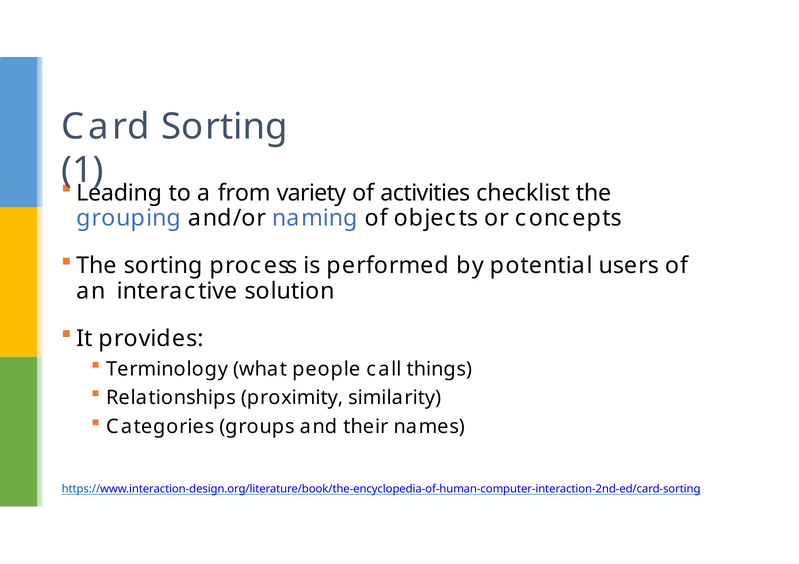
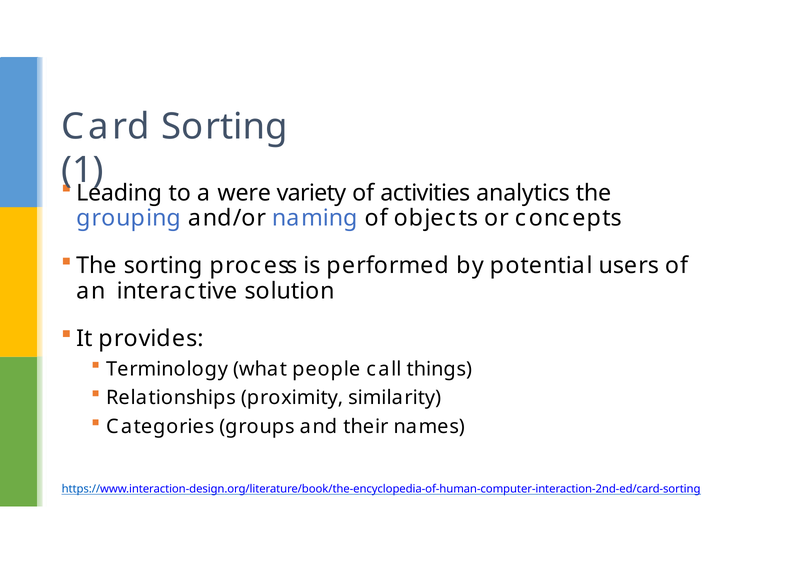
from: from -> were
checklist: checklist -> analytics
